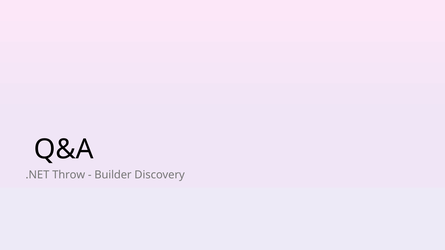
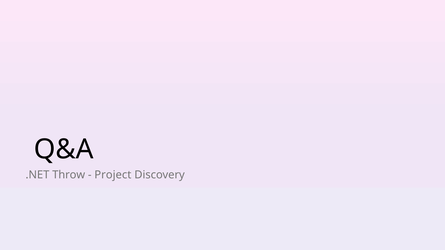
Builder: Builder -> Project
